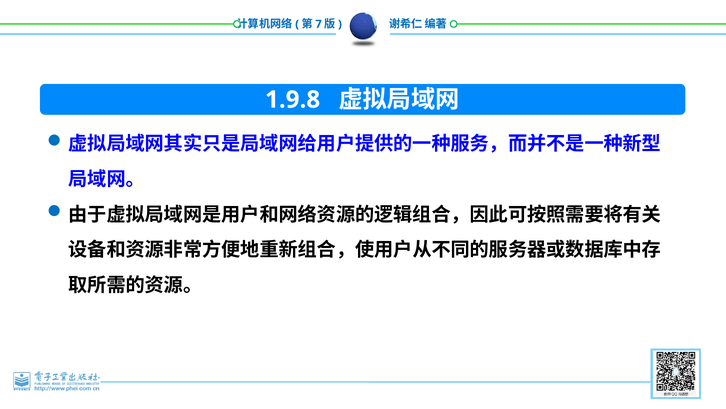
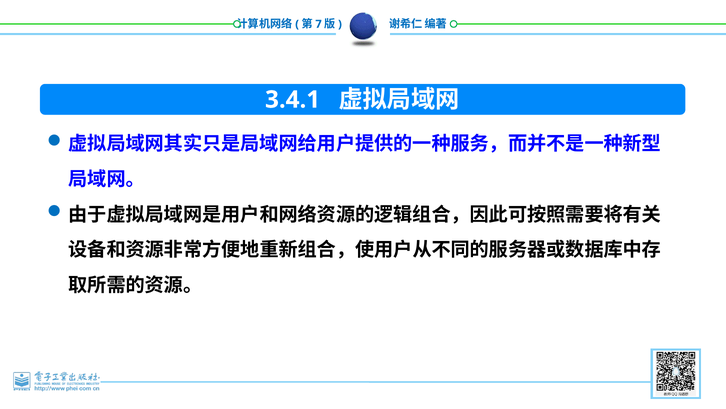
1.9.8: 1.9.8 -> 3.4.1
